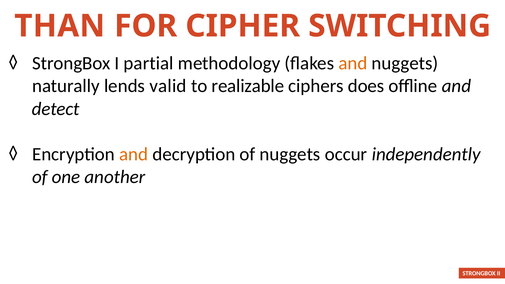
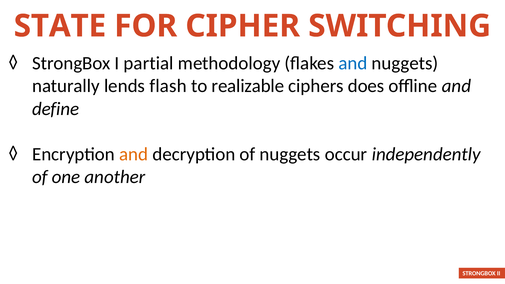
THAN: THAN -> STATE
and at (353, 63) colour: orange -> blue
valid: valid -> flash
detect: detect -> define
